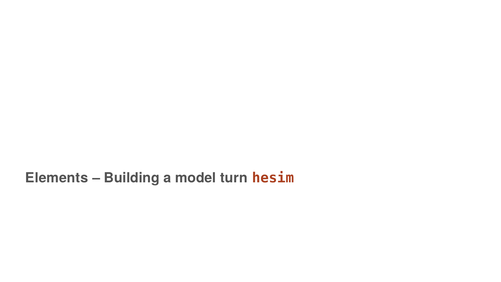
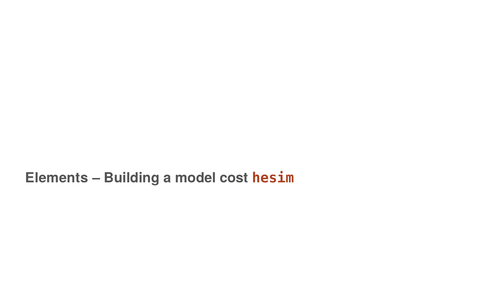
turn: turn -> cost
